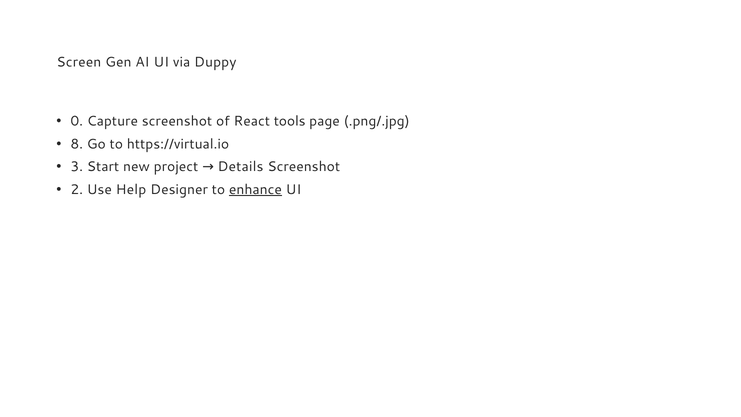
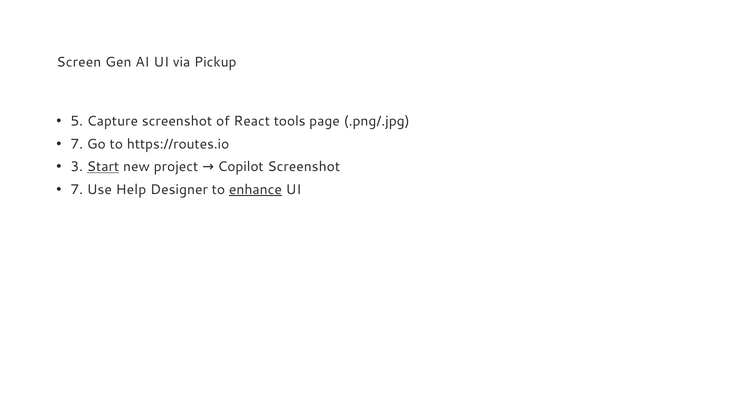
Duppy: Duppy -> Pickup
0: 0 -> 5
8 at (77, 144): 8 -> 7
https://virtual.io: https://virtual.io -> https://routes.io
Start underline: none -> present
Details: Details -> Copilot
2 at (77, 189): 2 -> 7
